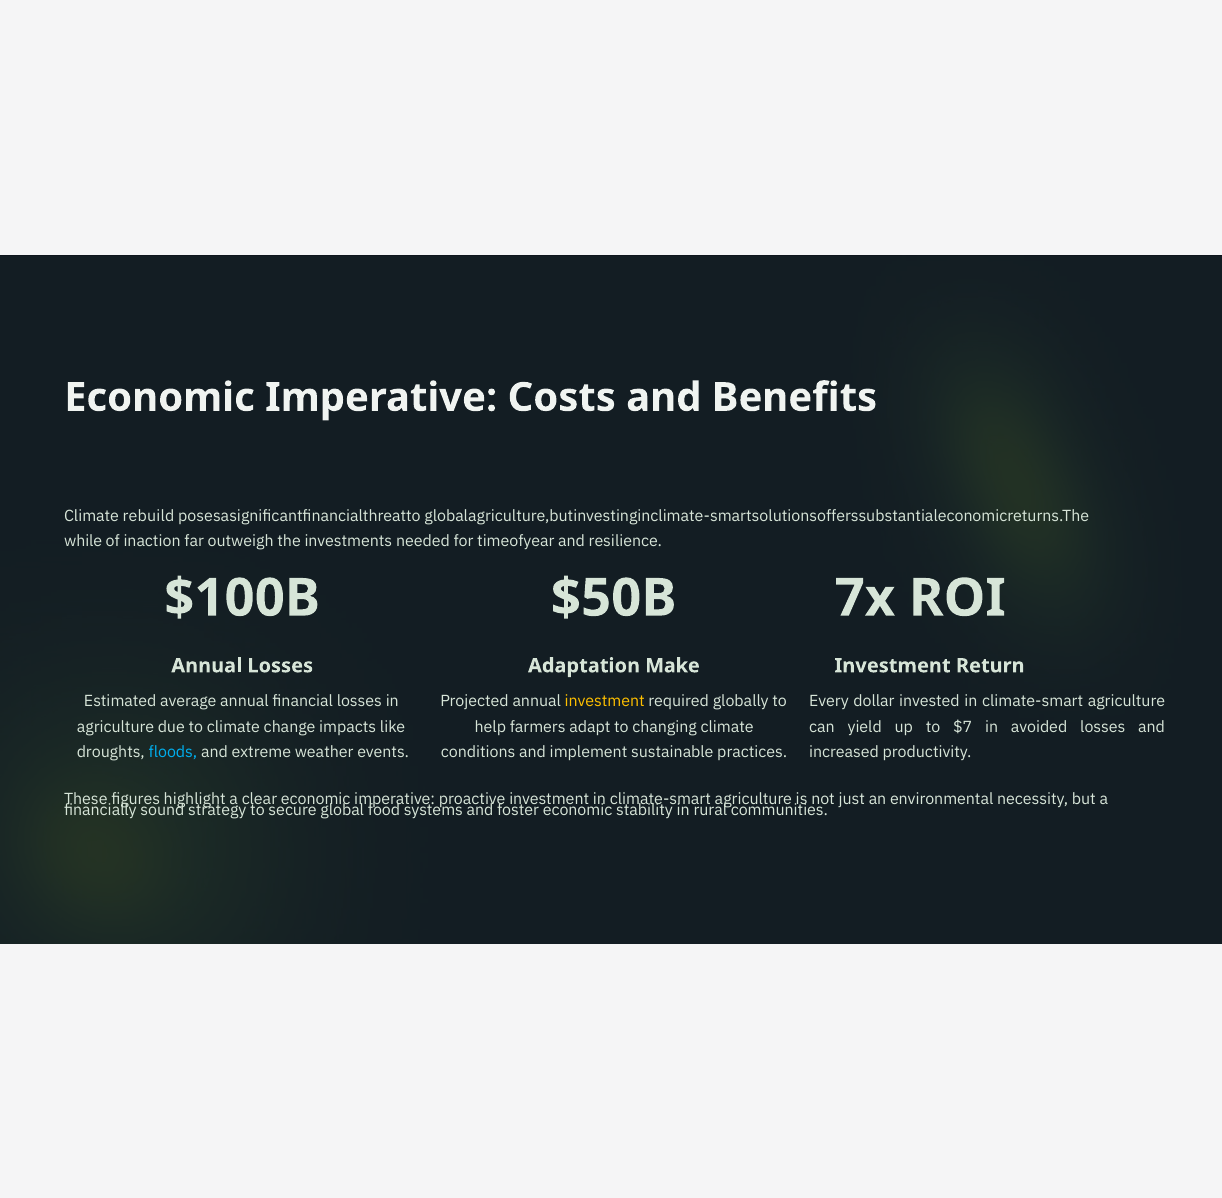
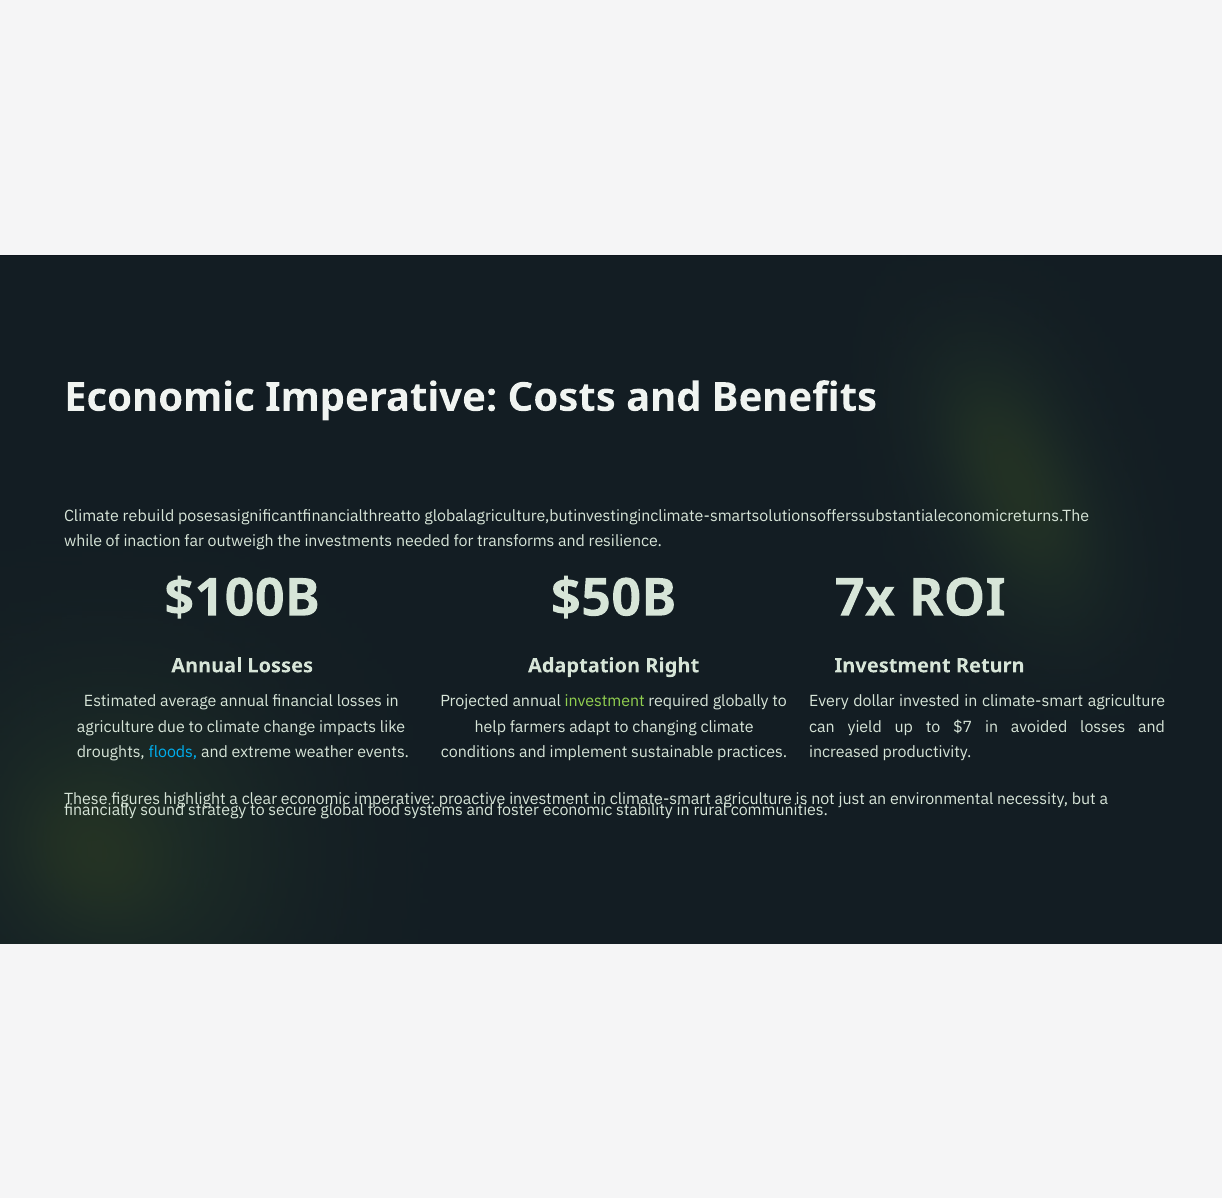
timeofyear: timeofyear -> transforms
Make: Make -> Right
investment at (605, 701) colour: yellow -> light green
